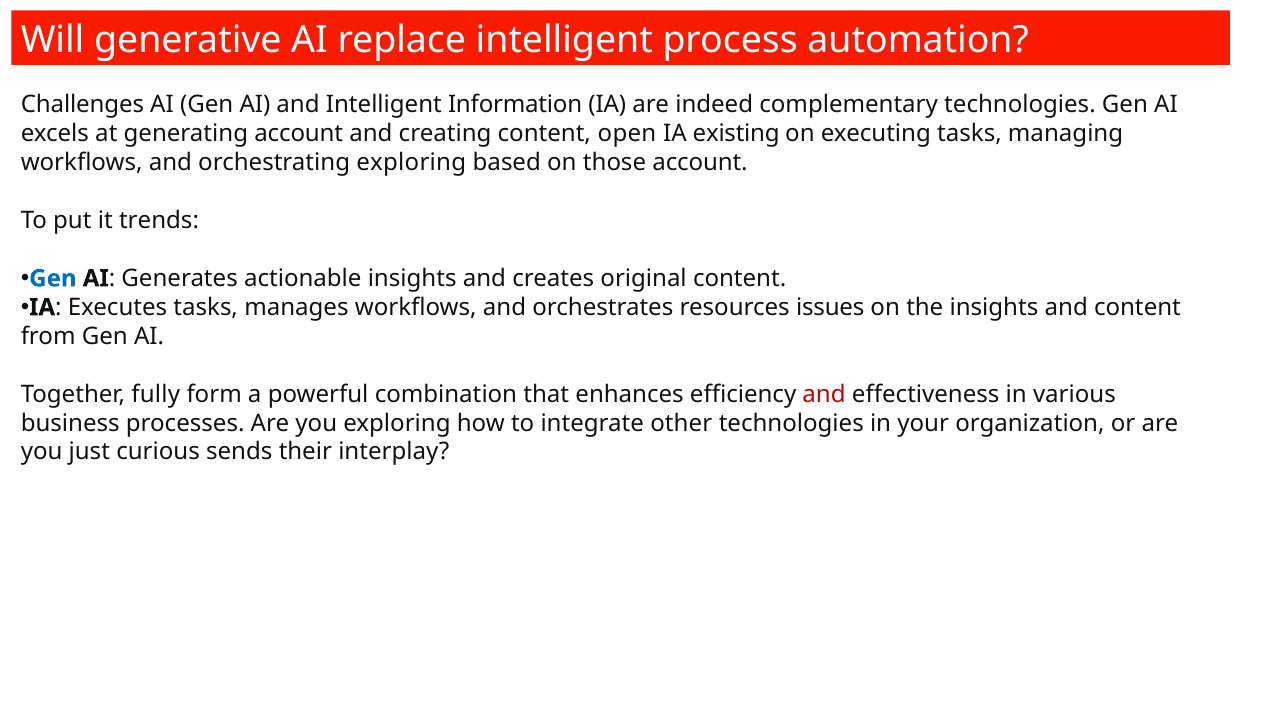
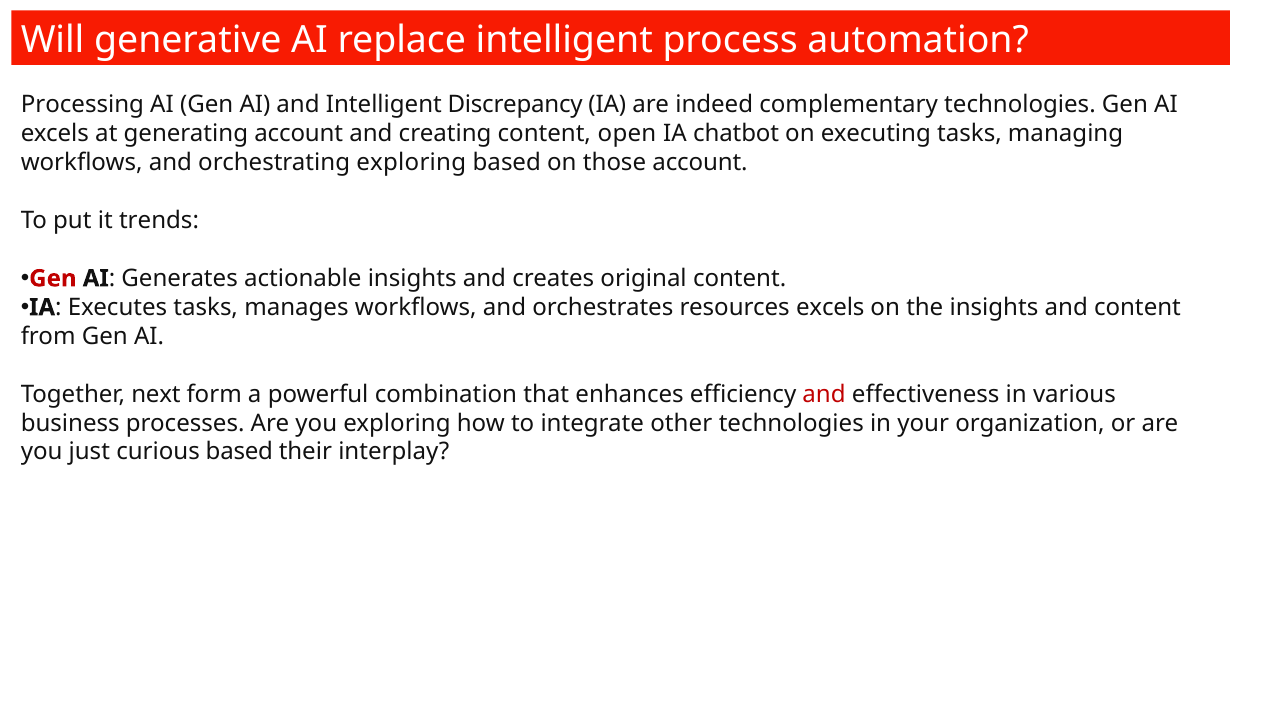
Challenges: Challenges -> Processing
Information: Information -> Discrepancy
existing: existing -> chatbot
Gen at (53, 278) colour: blue -> red
resources issues: issues -> excels
fully: fully -> next
curious sends: sends -> based
